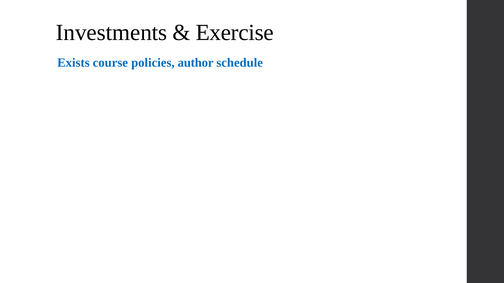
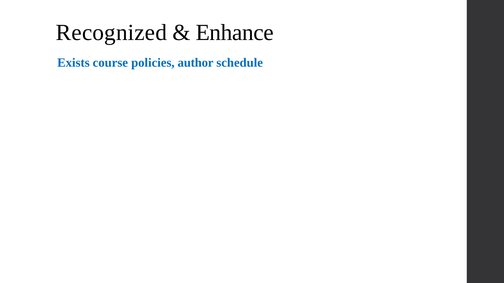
Investments: Investments -> Recognized
Exercise: Exercise -> Enhance
